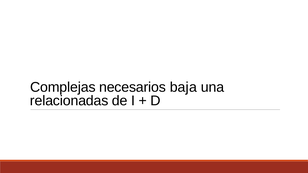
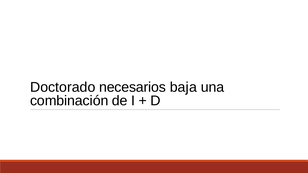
Complejas: Complejas -> Doctorado
relacionadas: relacionadas -> combinación
